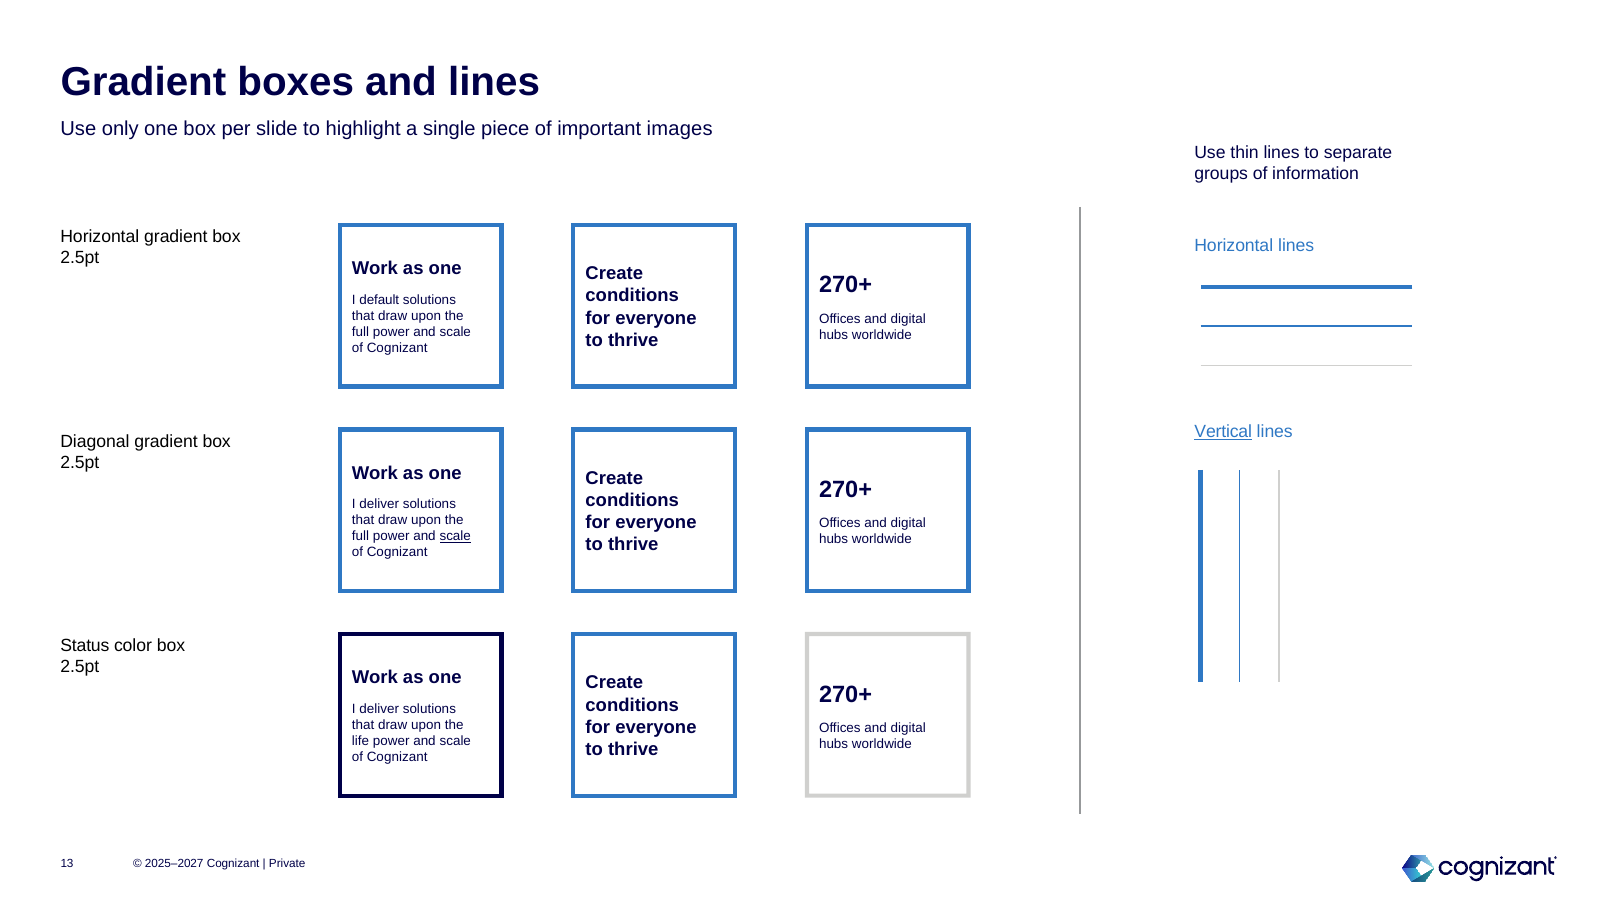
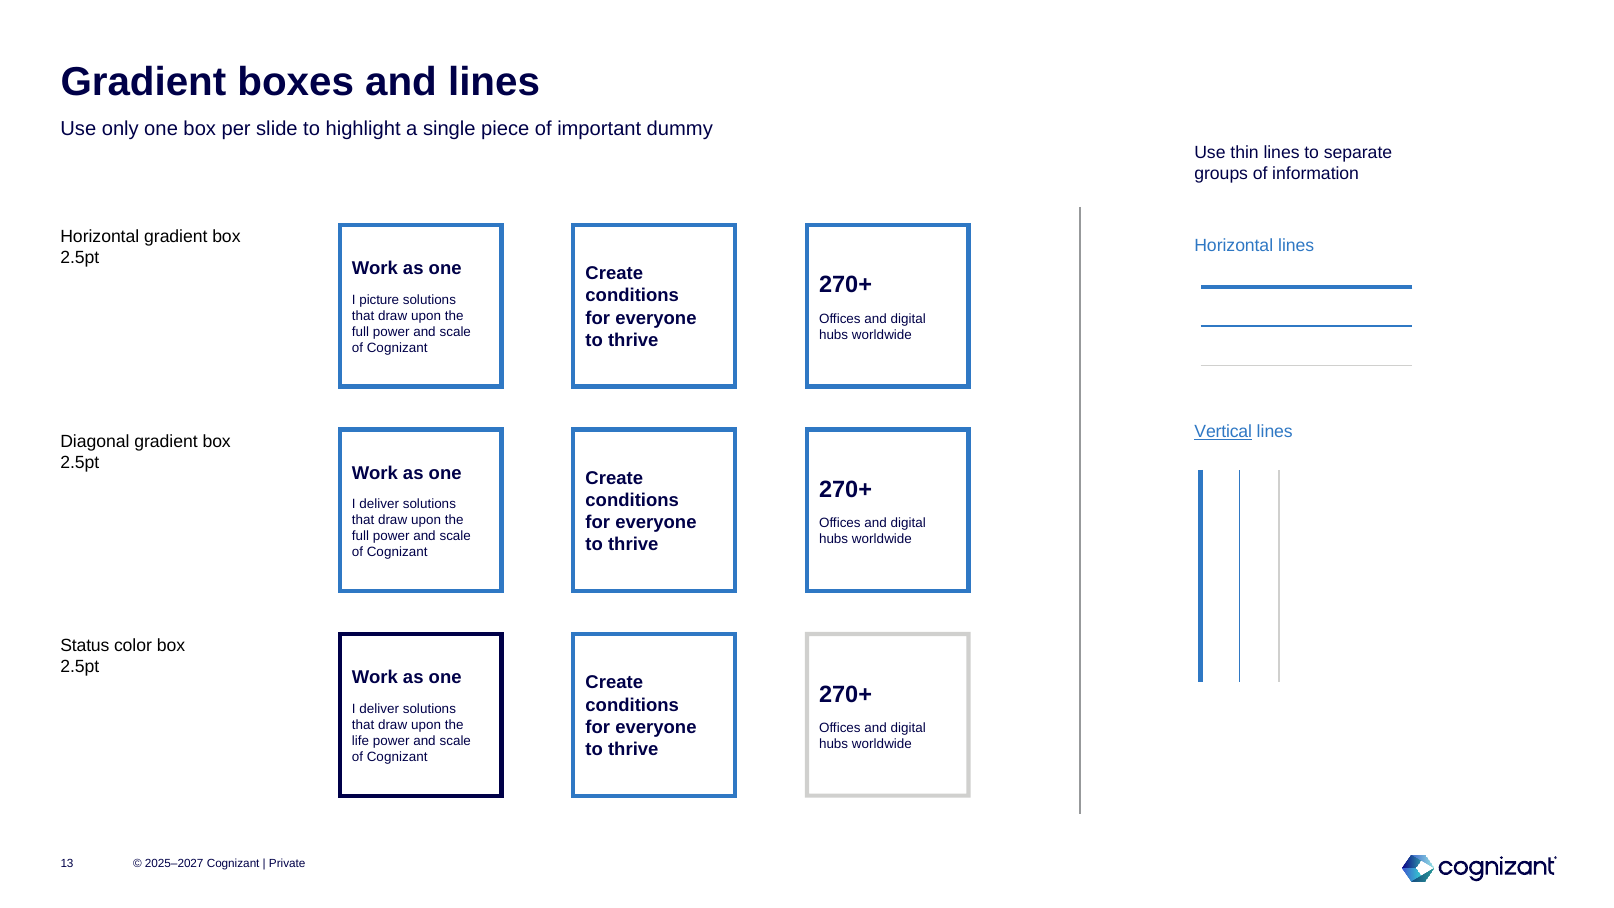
images: images -> dummy
default: default -> picture
scale at (455, 536) underline: present -> none
